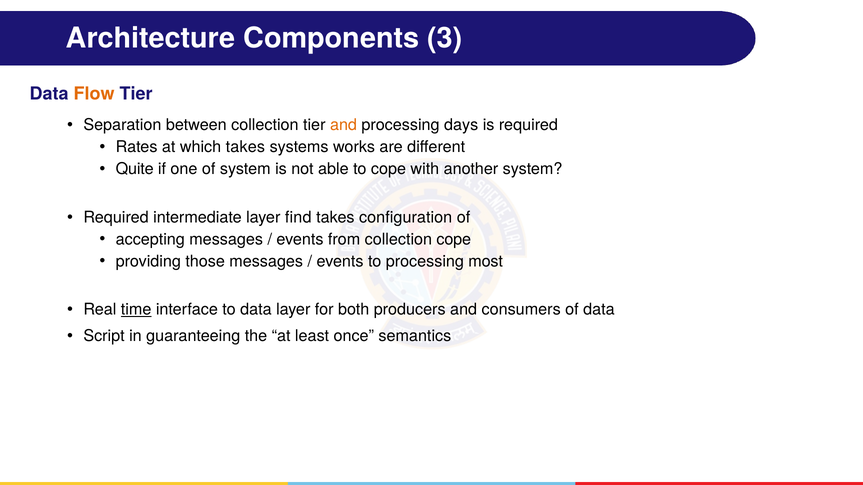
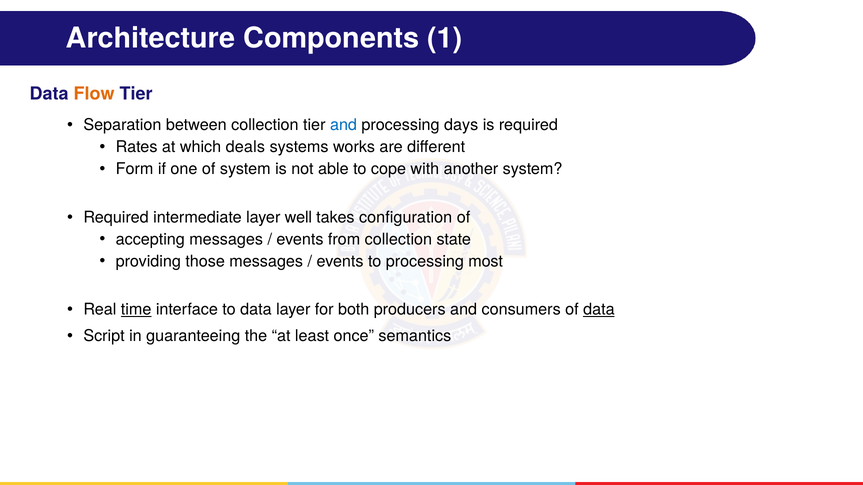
3: 3 -> 1
and at (344, 125) colour: orange -> blue
which takes: takes -> deals
Quite: Quite -> Form
find: find -> well
collection cope: cope -> state
data at (599, 310) underline: none -> present
